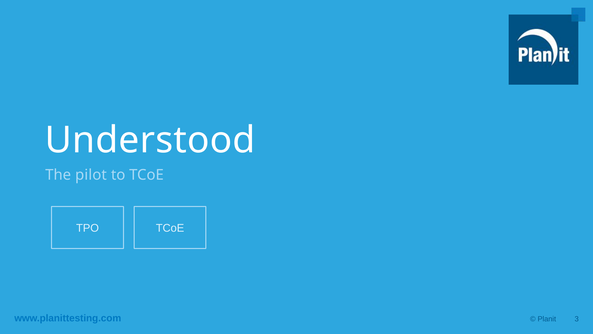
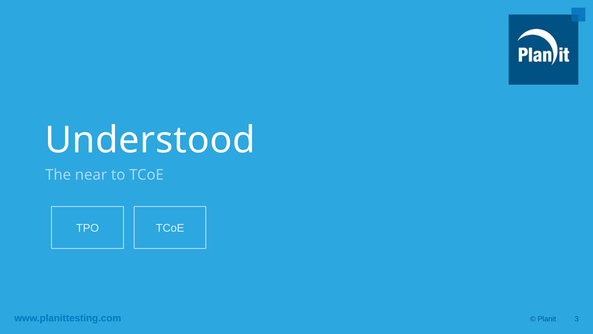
pilot: pilot -> near
